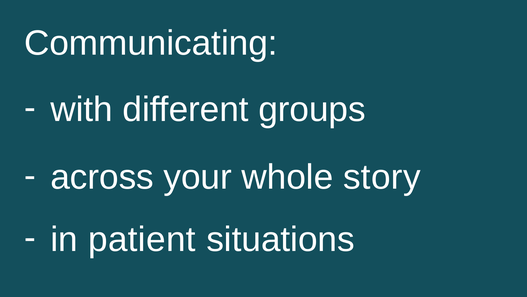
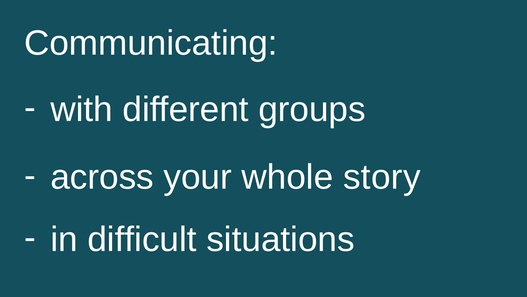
patient: patient -> difficult
